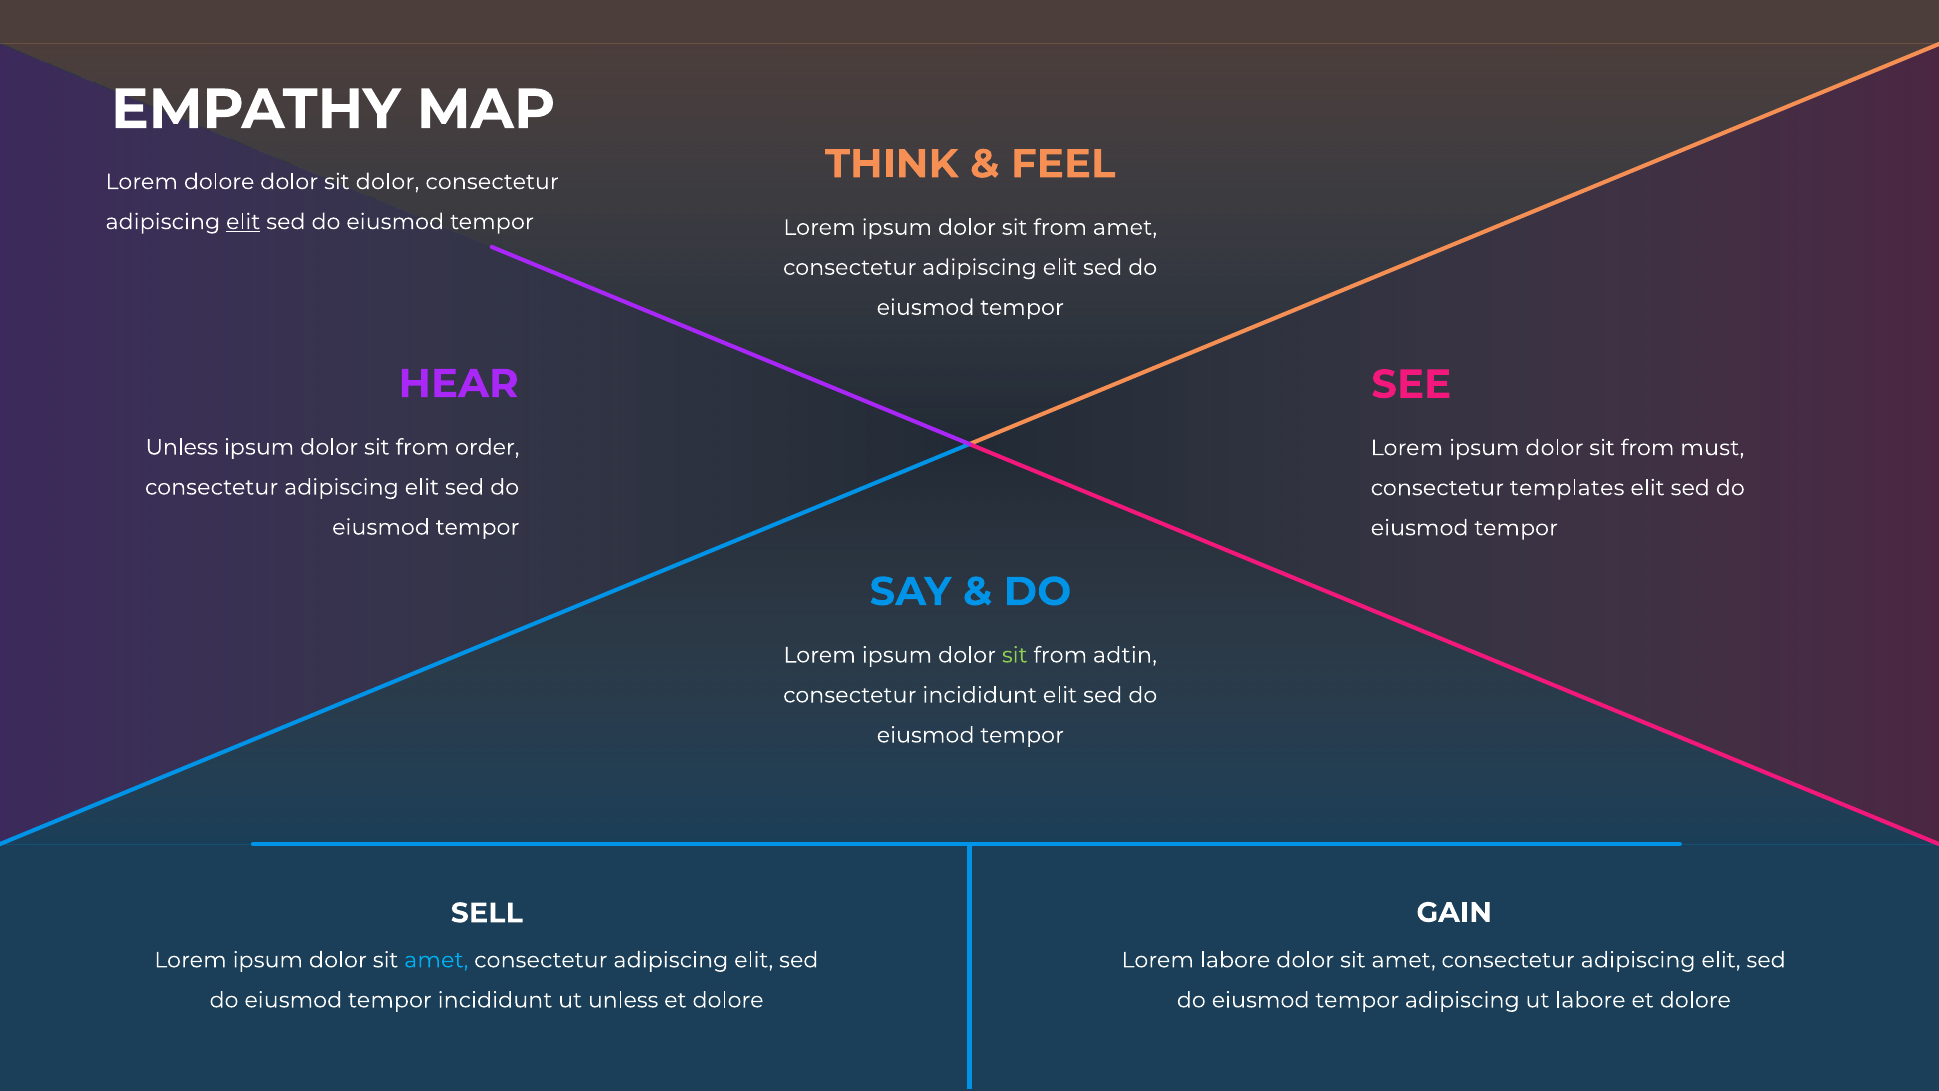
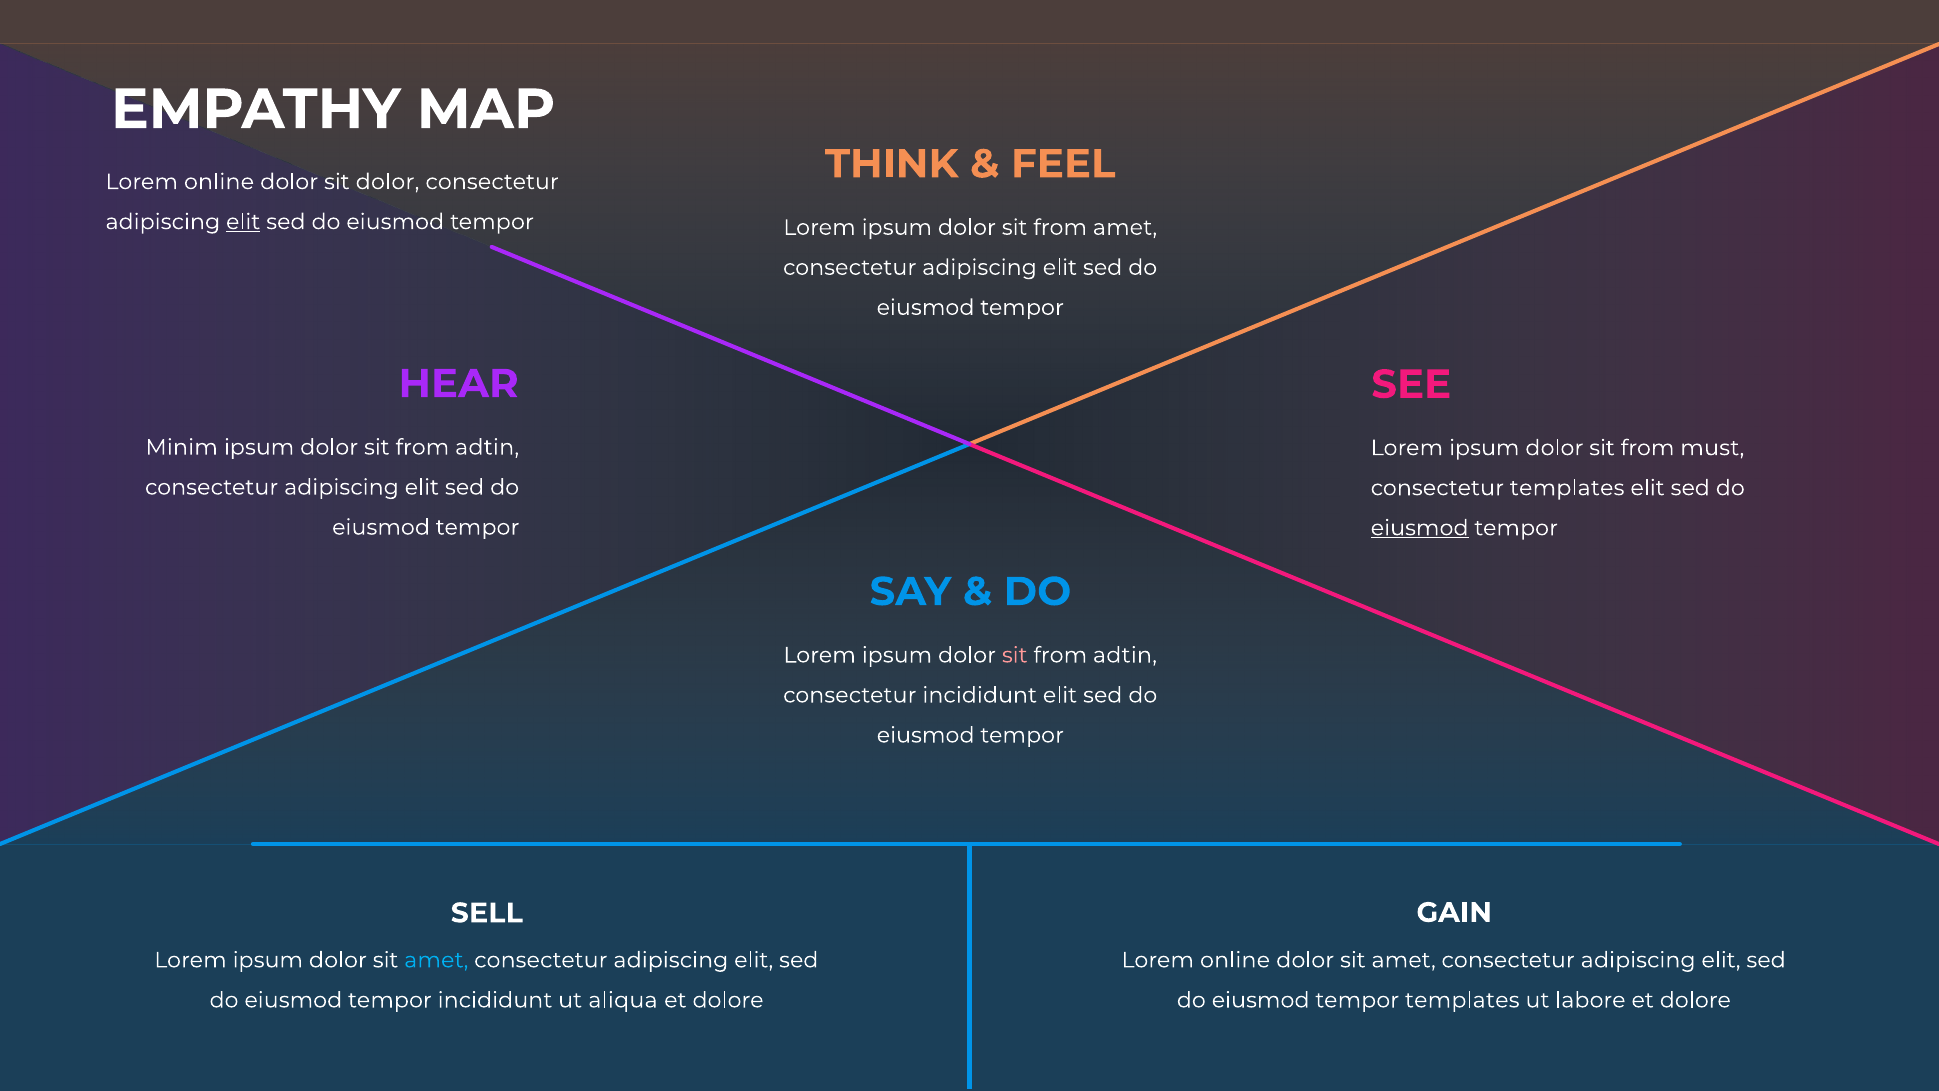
dolore at (219, 182): dolore -> online
Unless at (182, 447): Unless -> Minim
order at (487, 447): order -> adtin
eiusmod at (1420, 528) underline: none -> present
sit at (1015, 655) colour: light green -> pink
labore at (1235, 960): labore -> online
ut unless: unless -> aliqua
tempor adipiscing: adipiscing -> templates
